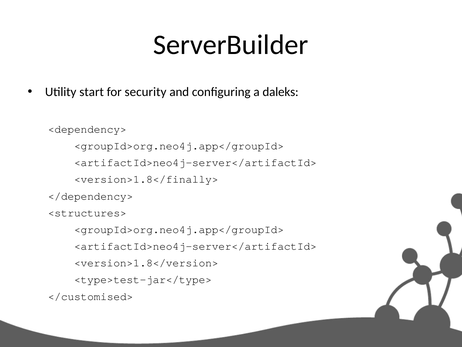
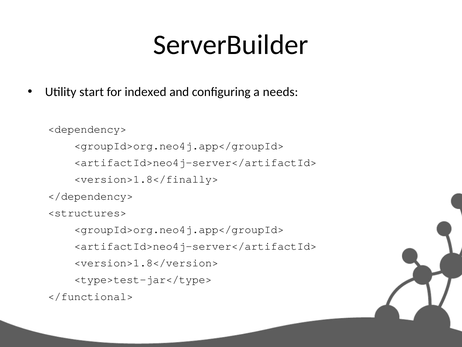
security: security -> indexed
daleks: daleks -> needs
</customised>: </customised> -> </functional>
